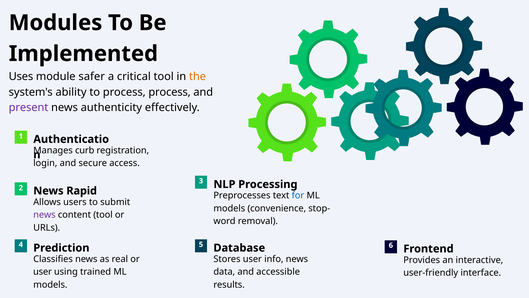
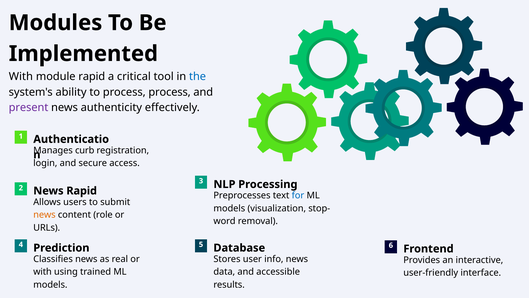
Uses at (21, 77): Uses -> With
module safer: safer -> rapid
the colour: orange -> blue
convenience: convenience -> visualization
news at (44, 215) colour: purple -> orange
content tool: tool -> role
user at (43, 272): user -> with
